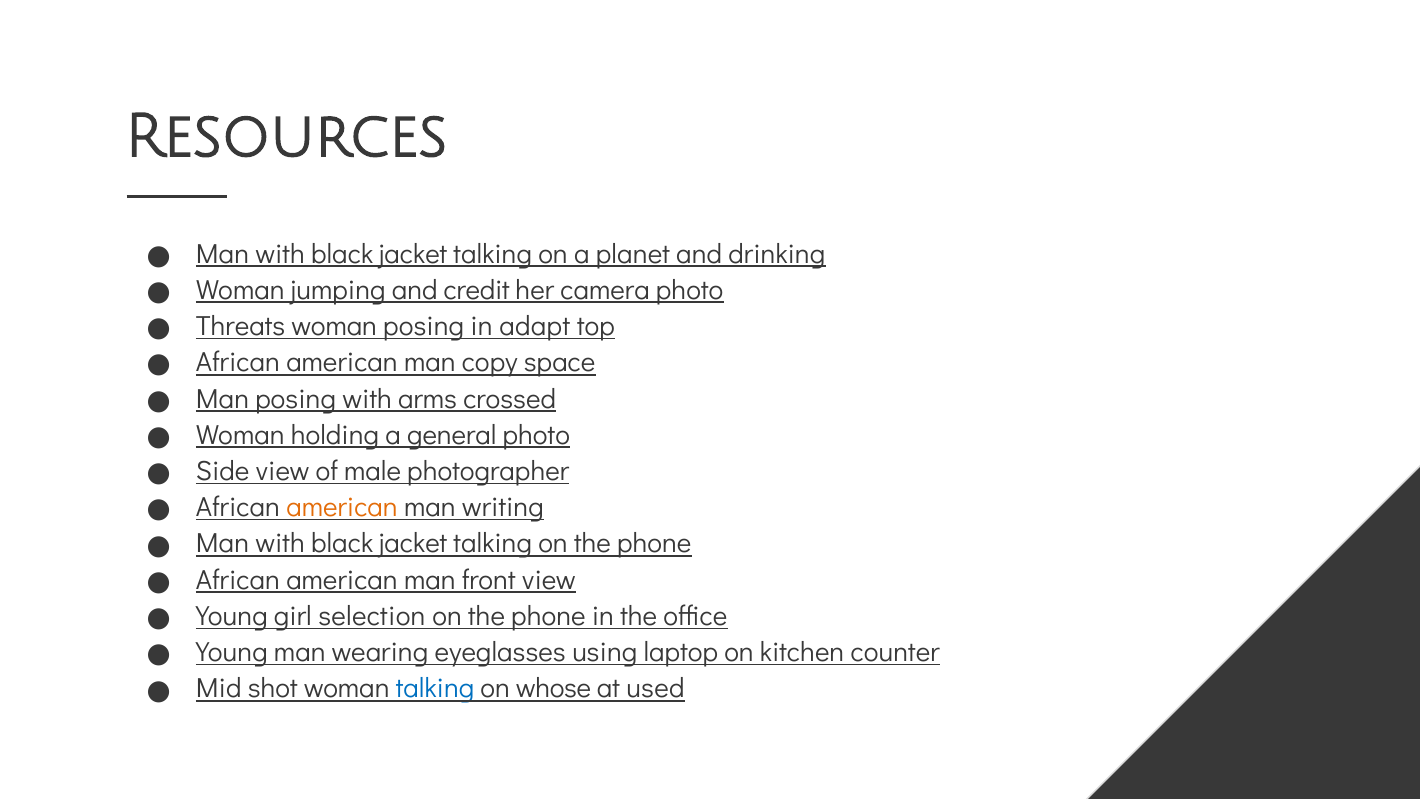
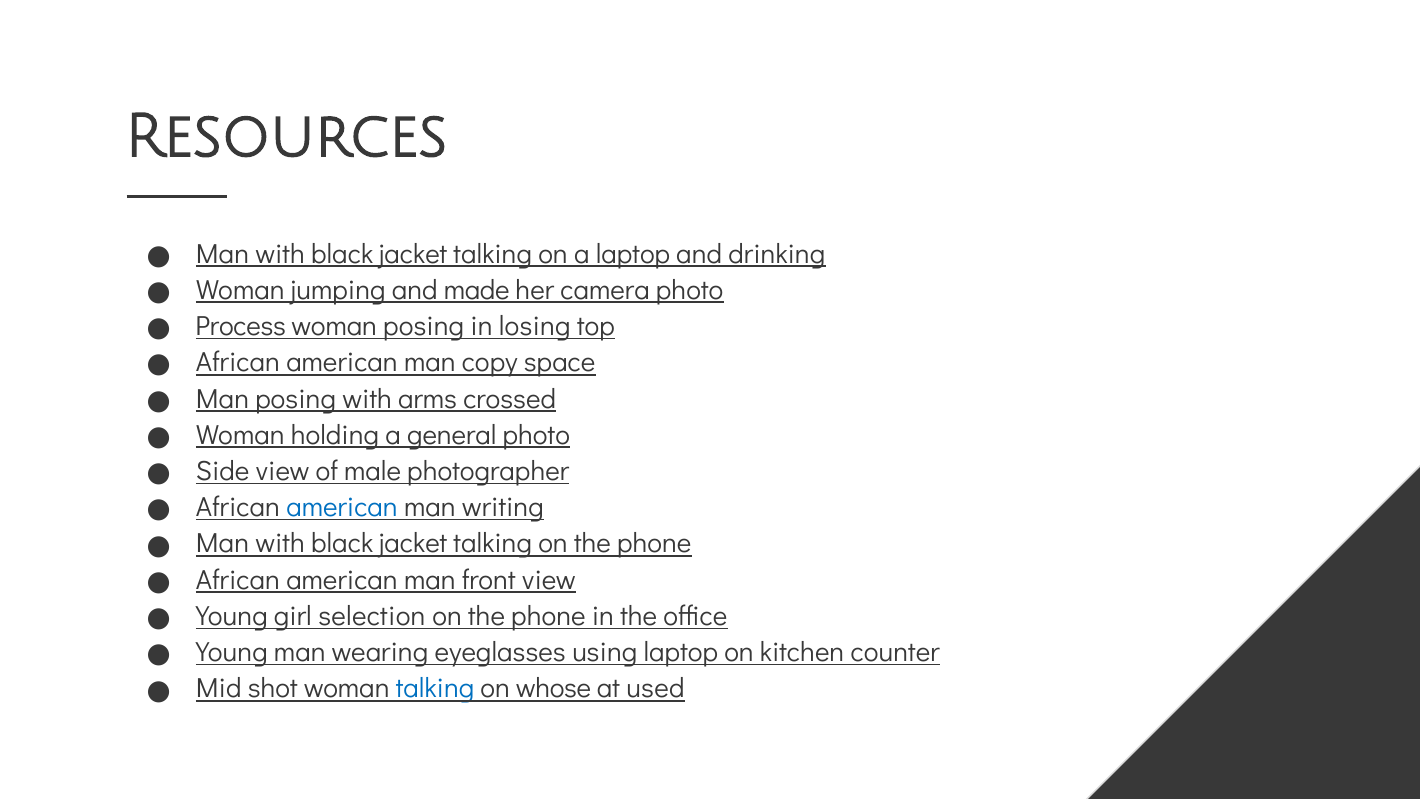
a planet: planet -> laptop
credit: credit -> made
Threats: Threats -> Process
adapt: adapt -> losing
american at (342, 507) colour: orange -> blue
